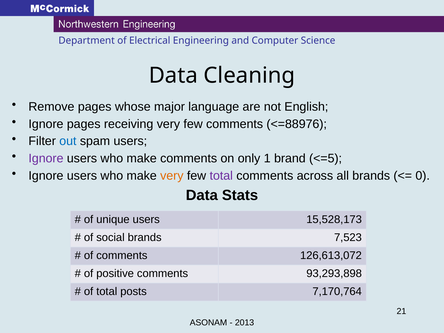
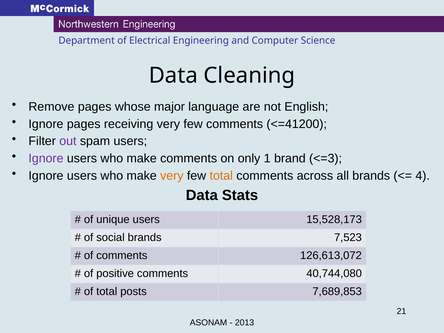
<=88976: <=88976 -> <=41200
out colour: blue -> purple
<=5: <=5 -> <=3
total at (221, 176) colour: purple -> orange
0: 0 -> 4
93,293,898: 93,293,898 -> 40,744,080
7,170,764: 7,170,764 -> 7,689,853
